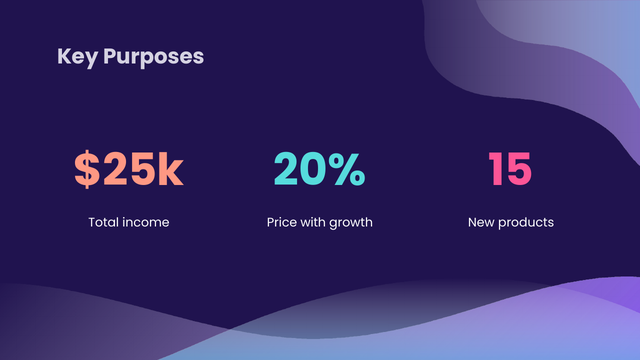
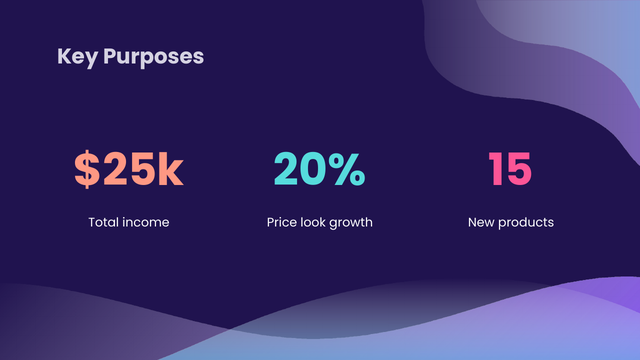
with: with -> look
